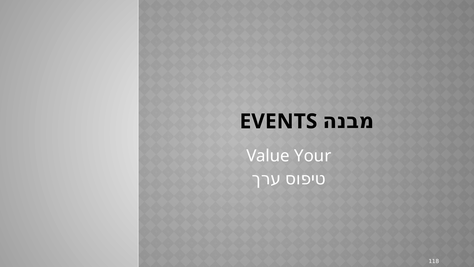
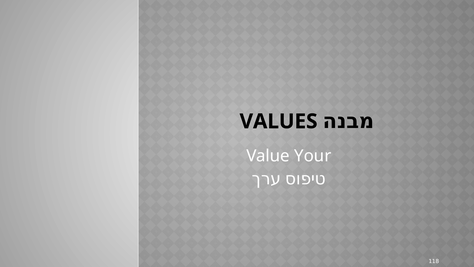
EVENTS: EVENTS -> VALUES
